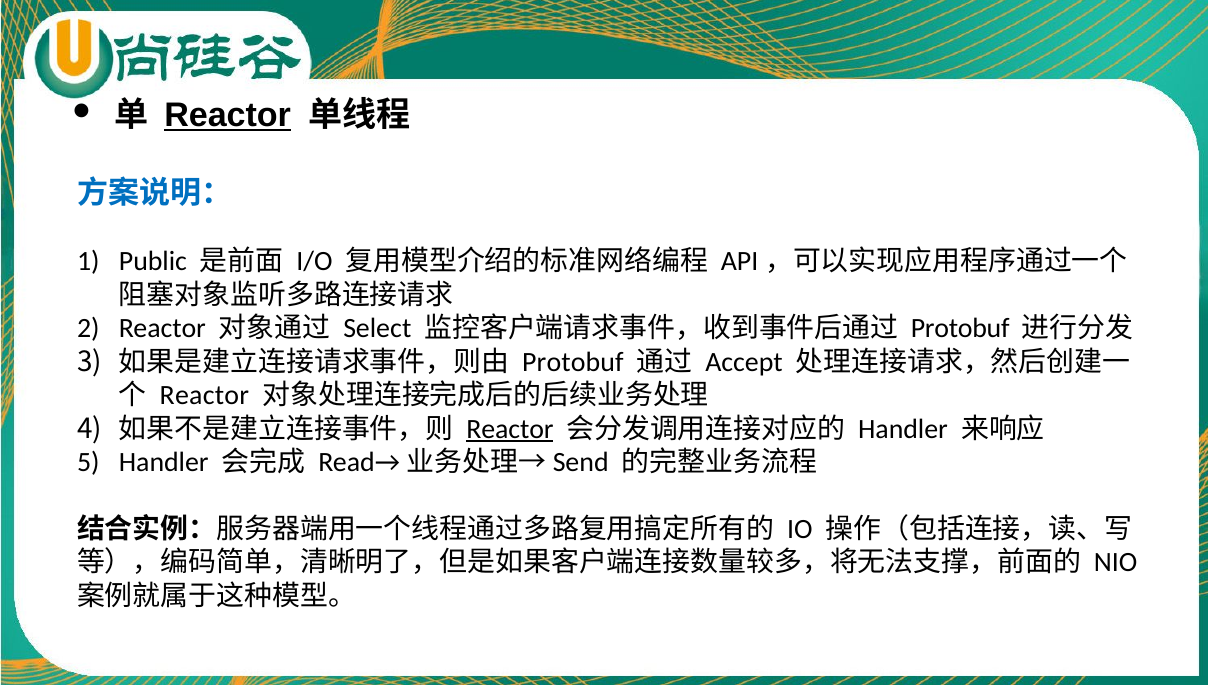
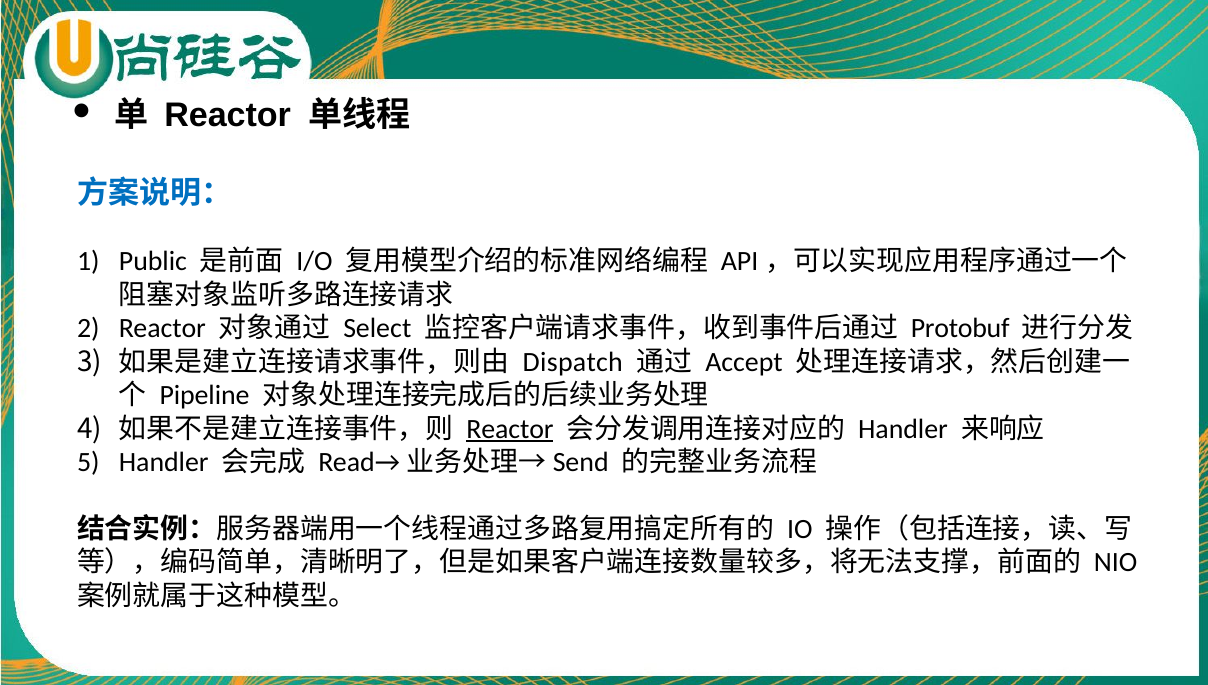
Reactor at (228, 116) underline: present -> none
Protobuf at (573, 362): Protobuf -> Dispatch
Reactor at (204, 396): Reactor -> Pipeline
